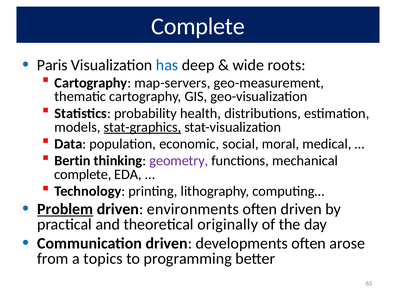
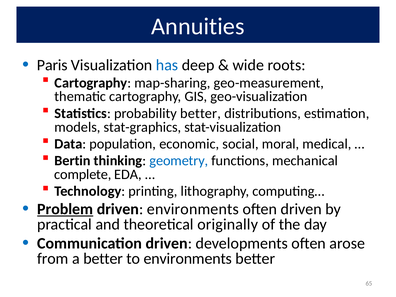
Complete at (198, 26): Complete -> Annuities
map-servers: map-servers -> map-sharing
probability health: health -> better
stat-graphics underline: present -> none
geometry colour: purple -> blue
a topics: topics -> better
to programming: programming -> environments
